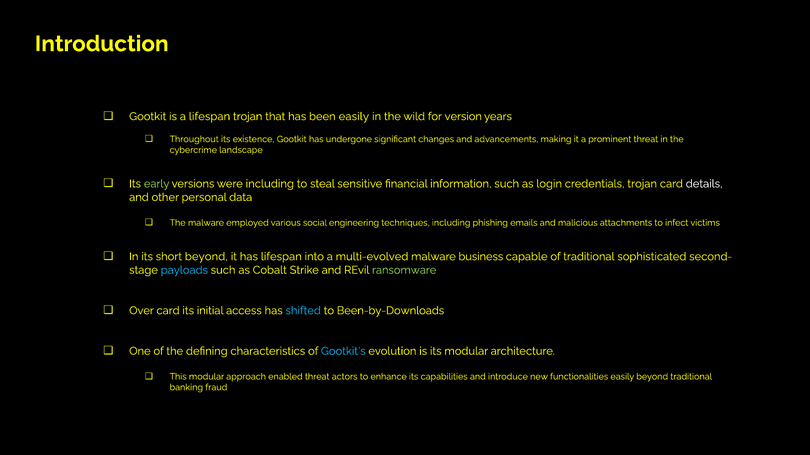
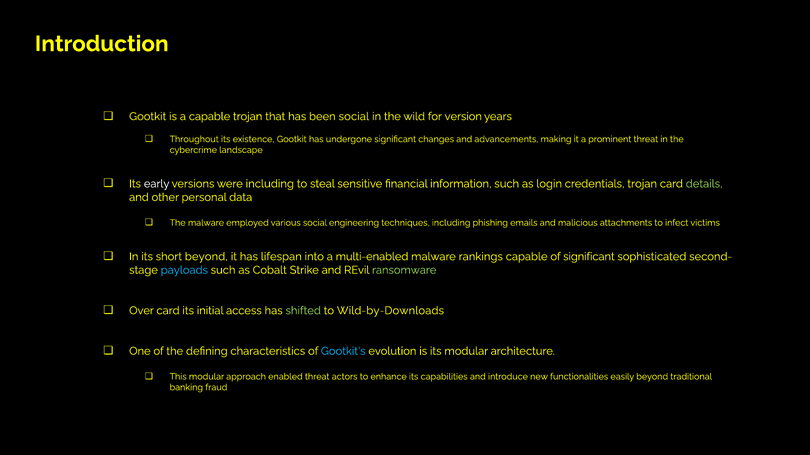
a lifespan: lifespan -> capable
been easily: easily -> social
early colour: light green -> white
details colour: white -> light green
multi-evolved: multi-evolved -> multi-enabled
business: business -> rankings
of traditional: traditional -> significant
shifted colour: light blue -> light green
Been-by-Downloads: Been-by-Downloads -> Wild-by-Downloads
